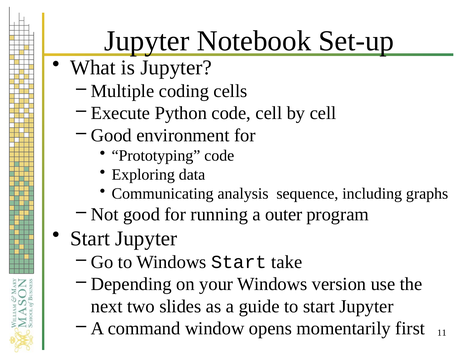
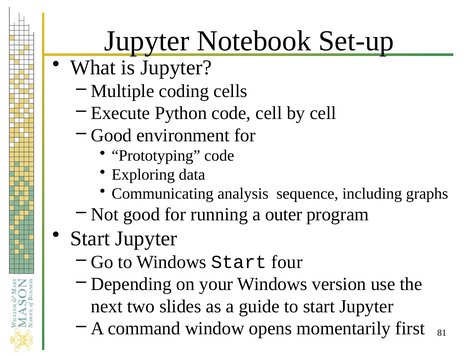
take: take -> four
11: 11 -> 81
